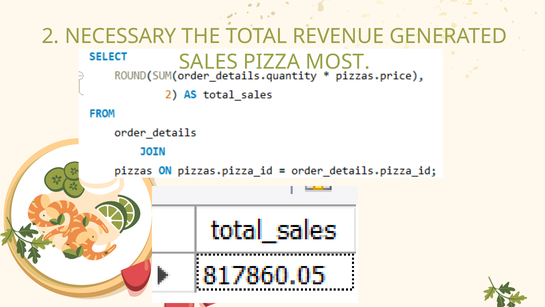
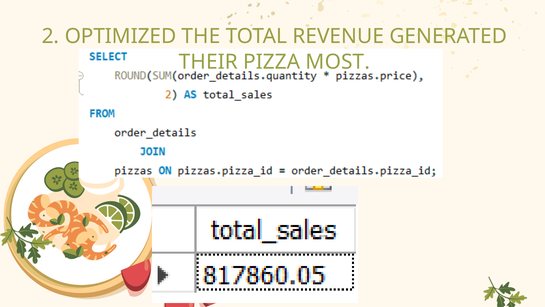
NECESSARY: NECESSARY -> OPTIMIZED
SALES: SALES -> THEIR
